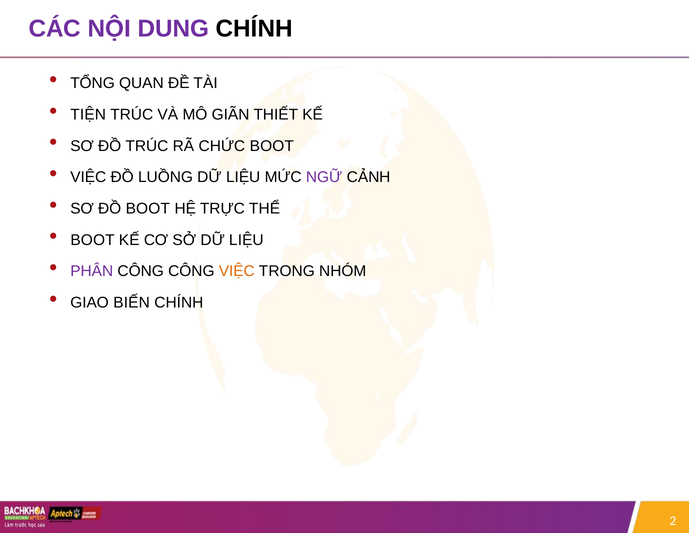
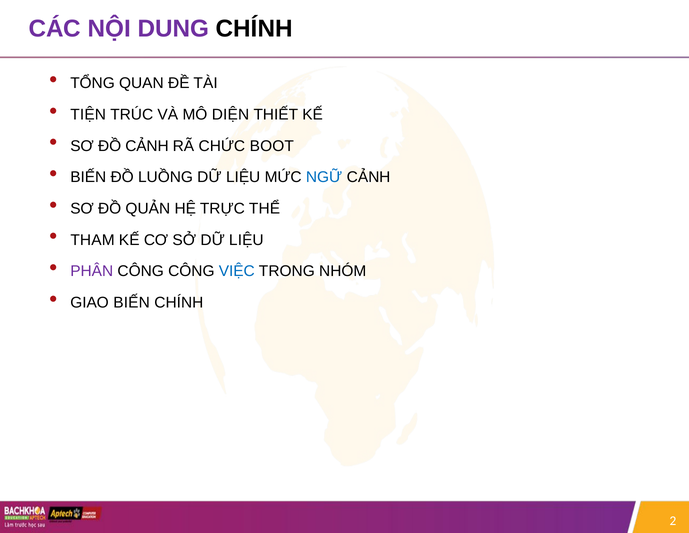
GIÃN: GIÃN -> DIỆN
ĐỒ TRÚC: TRÚC -> CẢNH
VIỆC at (88, 177): VIỆC -> BIẾN
NGỮ colour: purple -> blue
ĐỒ BOOT: BOOT -> QUẢN
BOOT at (93, 240): BOOT -> THAM
VIỆC at (237, 271) colour: orange -> blue
